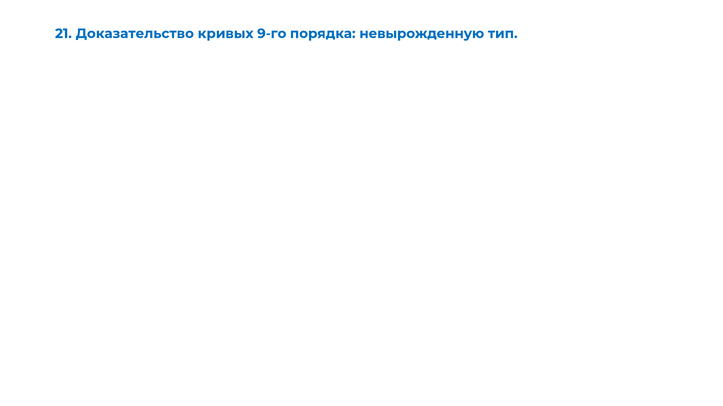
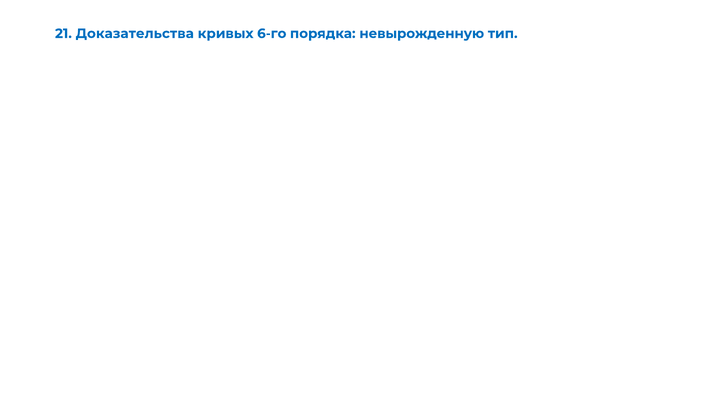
Доказательство: Доказательство -> Доказательства
9-го: 9-го -> 6-го
